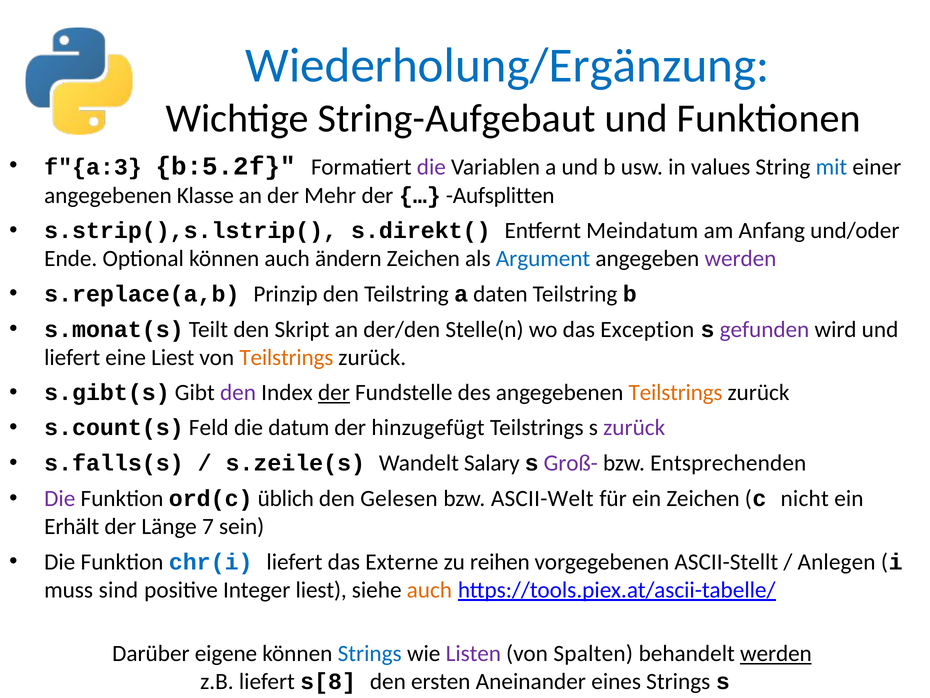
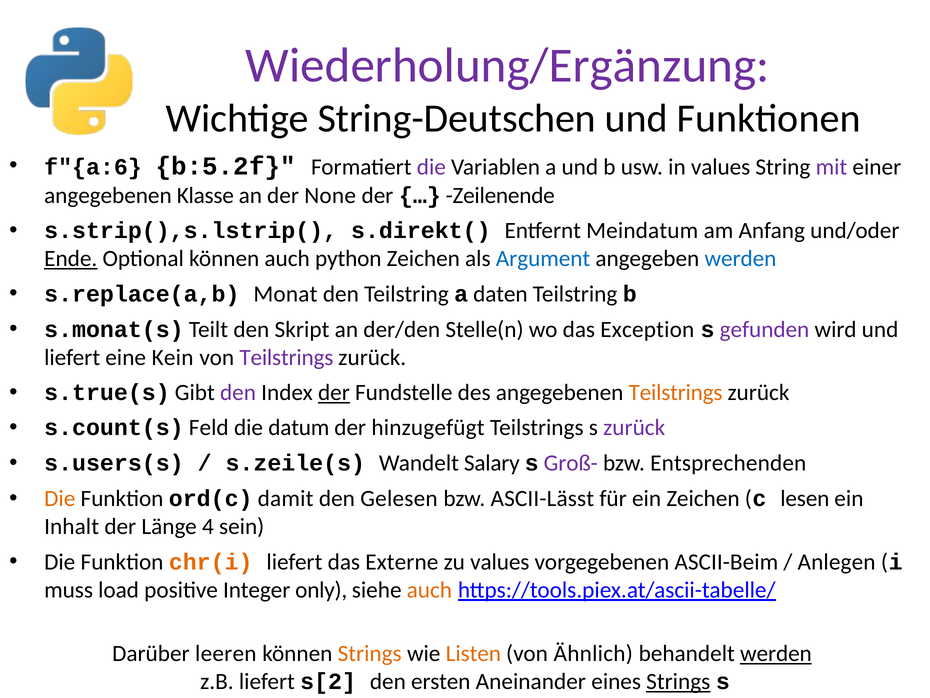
Wiederholung/Ergänzung colour: blue -> purple
String-Aufgebaut: String-Aufgebaut -> String-Deutschen
f"{a:3: f"{a:3 -> f"{a:6
mit colour: blue -> purple
Mehr: Mehr -> None
Aufsplitten: Aufsplitten -> Zeilenende
Ende underline: none -> present
ändern: ändern -> python
werden at (740, 258) colour: purple -> blue
Prinzip: Prinzip -> Monat
eine Liest: Liest -> Kein
Teilstrings at (286, 357) colour: orange -> purple
s.gibt(s: s.gibt(s -> s.true(s
s.falls(s: s.falls(s -> s.users(s
Die at (60, 498) colour: purple -> orange
üblich: üblich -> damit
ASCII-Welt: ASCII-Welt -> ASCII-Lässt
nicht: nicht -> lesen
Erhält: Erhält -> Inhalt
7: 7 -> 4
chr(i colour: blue -> orange
zu reihen: reihen -> values
ASCII-Stellt: ASCII-Stellt -> ASCII-Beim
sind: sind -> load
Integer liest: liest -> only
eigene: eigene -> leeren
Strings at (370, 653) colour: blue -> orange
Listen colour: purple -> orange
Spalten: Spalten -> Ähnlich
s[8: s[8 -> s[2
Strings at (678, 681) underline: none -> present
